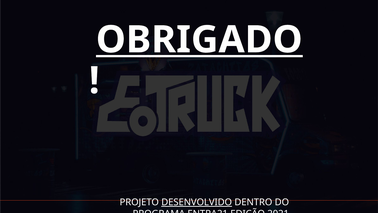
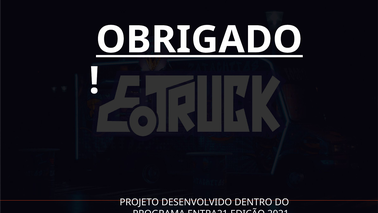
DESENVOLVIDO underline: present -> none
